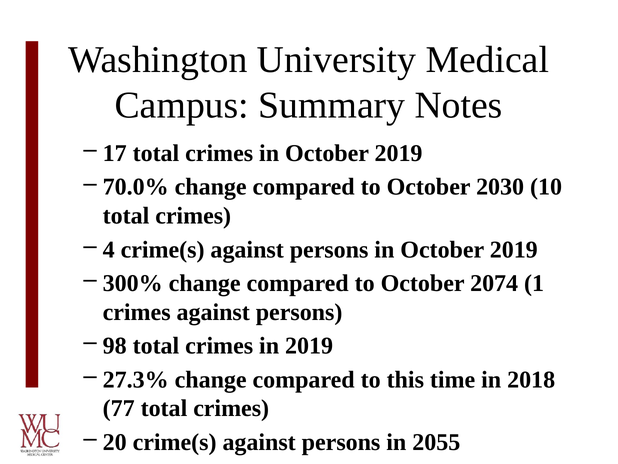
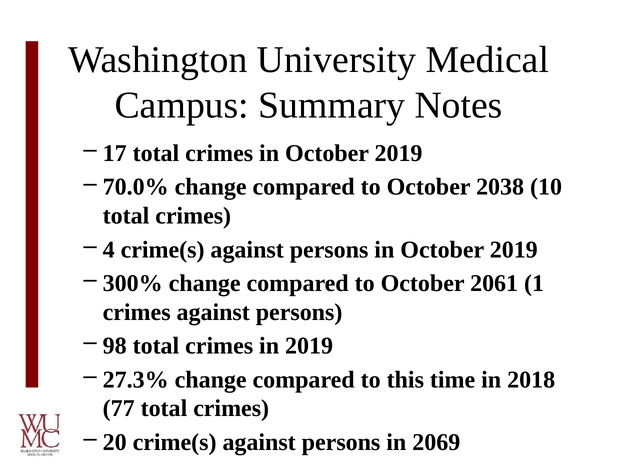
2030: 2030 -> 2038
2074: 2074 -> 2061
2055: 2055 -> 2069
